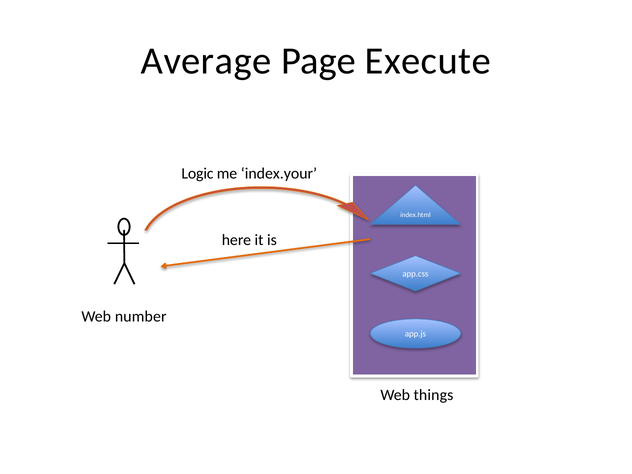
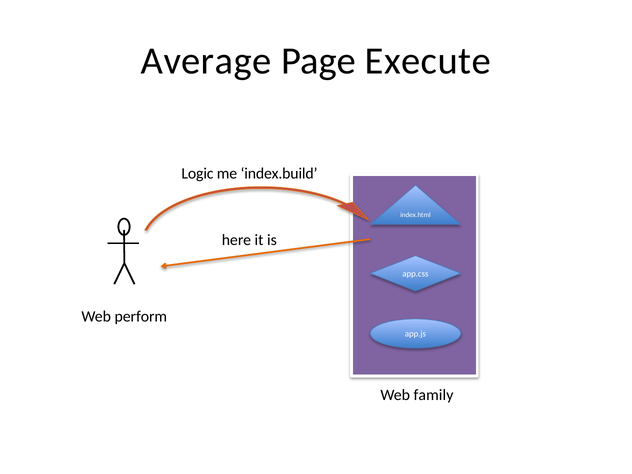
index.your: index.your -> index.build
number: number -> perform
things: things -> family
